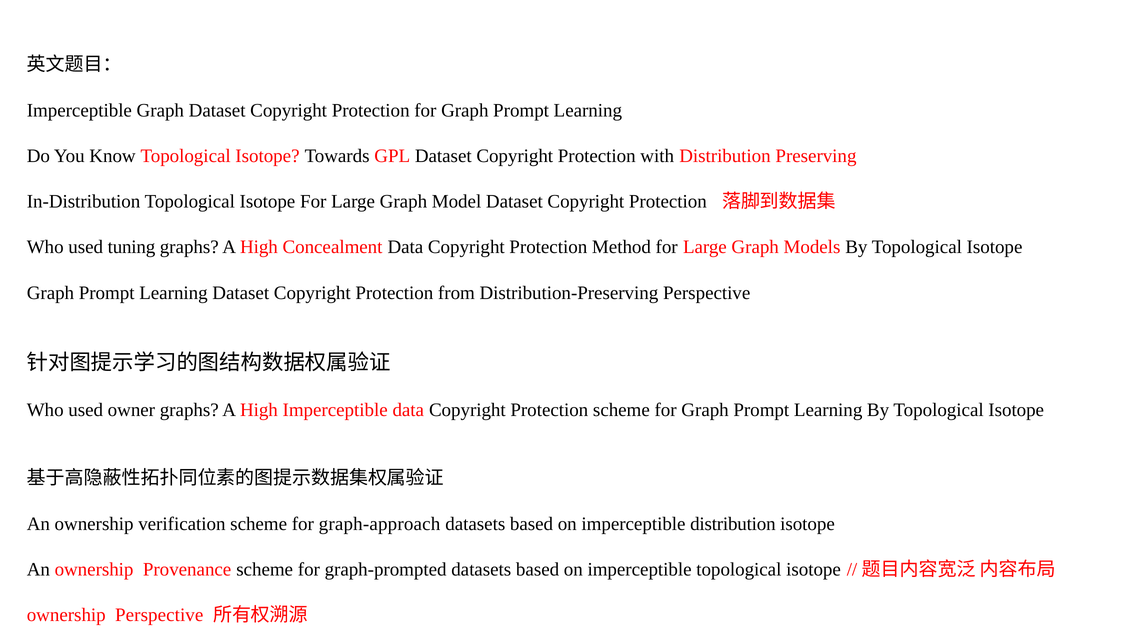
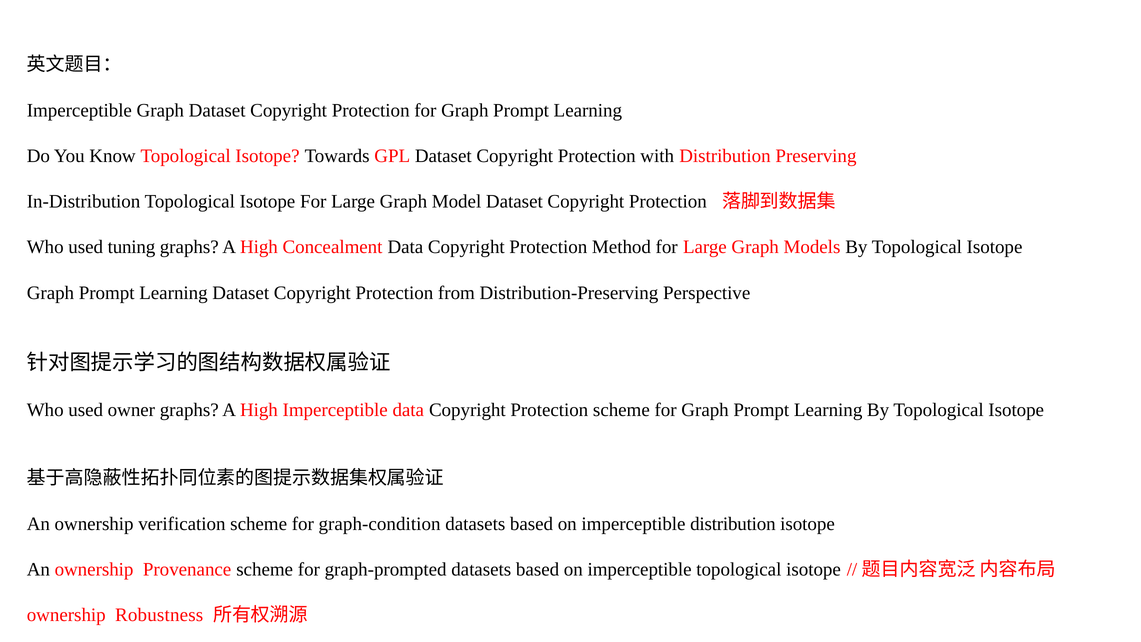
graph-approach: graph-approach -> graph-condition
ownership Perspective: Perspective -> Robustness
